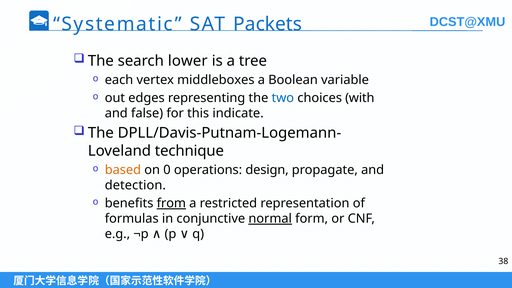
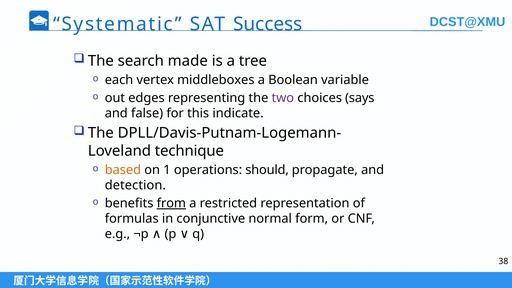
Packets: Packets -> Success
lower: lower -> made
two colour: blue -> purple
with: with -> says
0: 0 -> 1
design: design -> should
normal underline: present -> none
